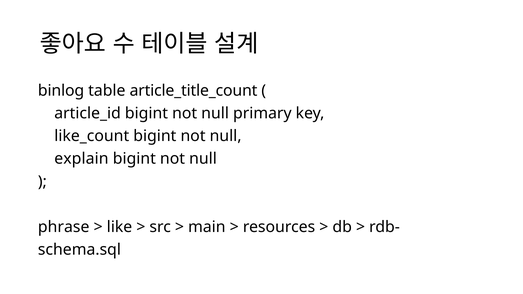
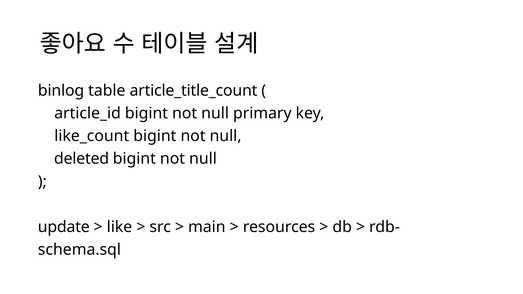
explain: explain -> deleted
phrase: phrase -> update
